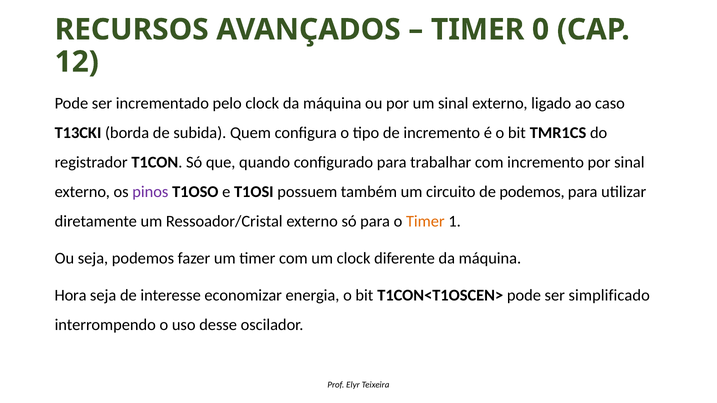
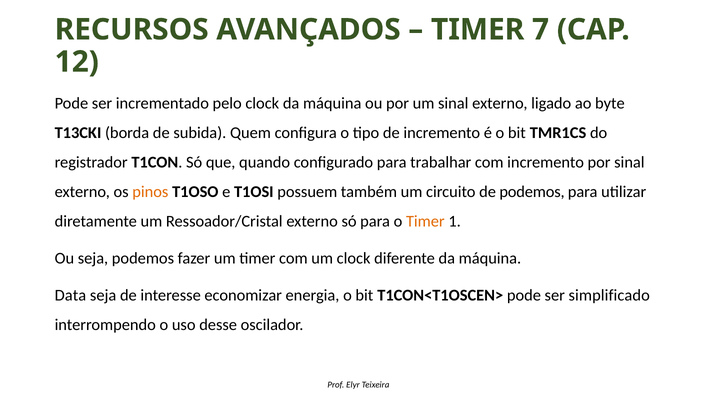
0: 0 -> 7
caso: caso -> byte
pinos colour: purple -> orange
Hora: Hora -> Data
